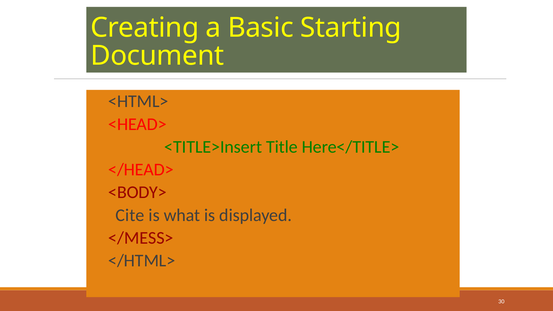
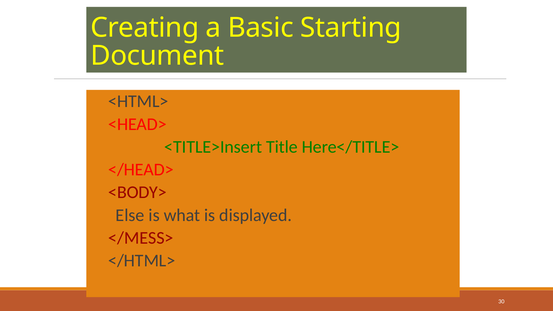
Cite: Cite -> Else
